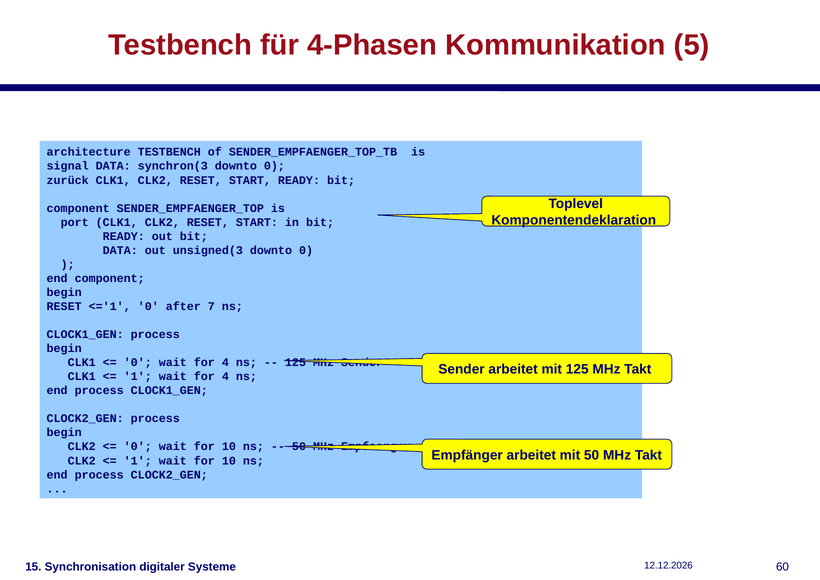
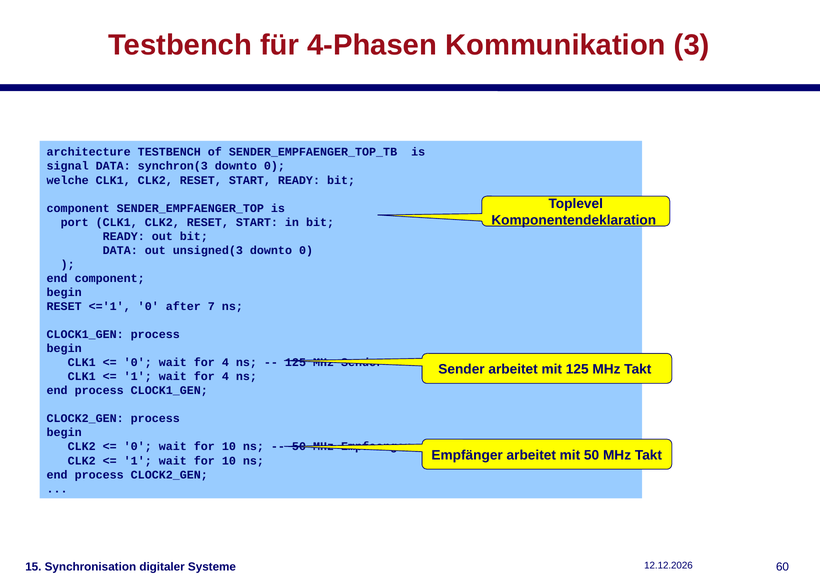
5: 5 -> 3
zurück: zurück -> welche
